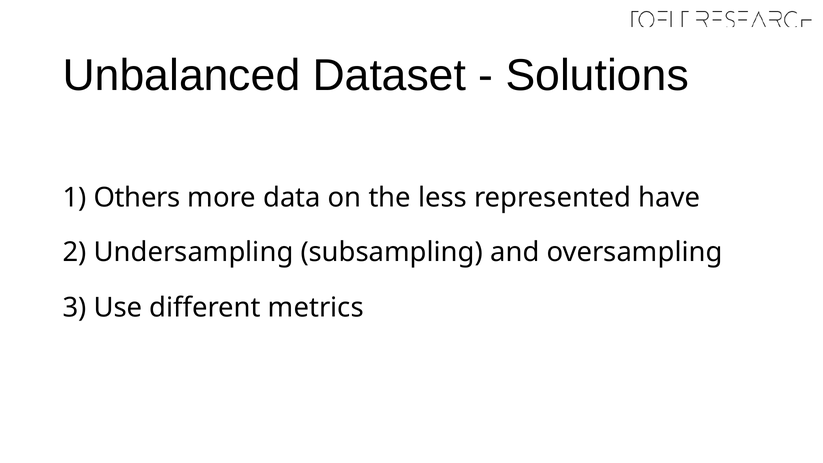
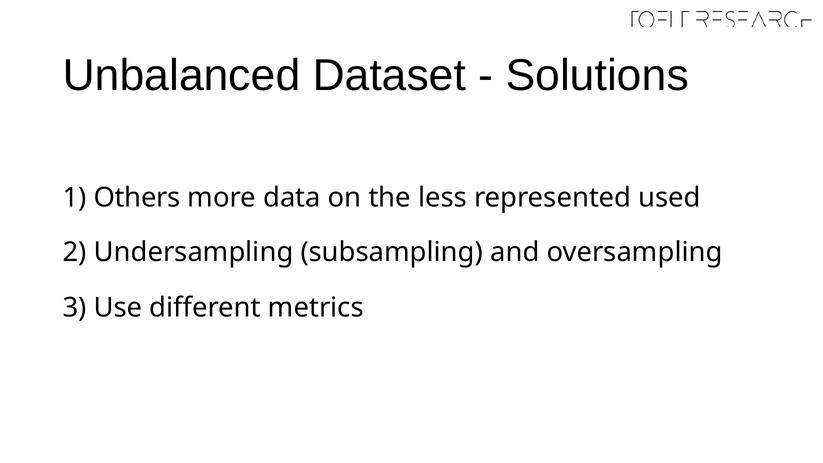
have: have -> used
